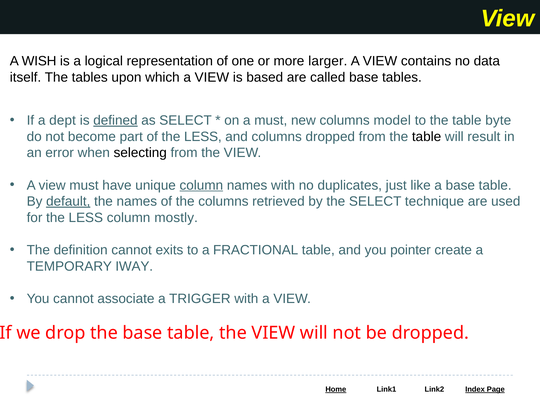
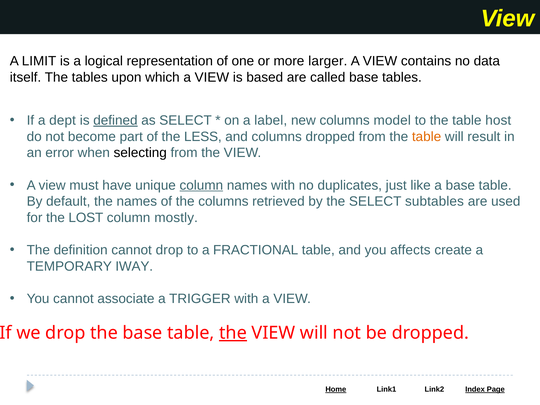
WISH: WISH -> LIMIT
a must: must -> label
byte: byte -> host
table at (427, 137) colour: black -> orange
default underline: present -> none
technique: technique -> subtables
for the LESS: LESS -> LOST
cannot exits: exits -> drop
pointer: pointer -> affects
the at (233, 333) underline: none -> present
